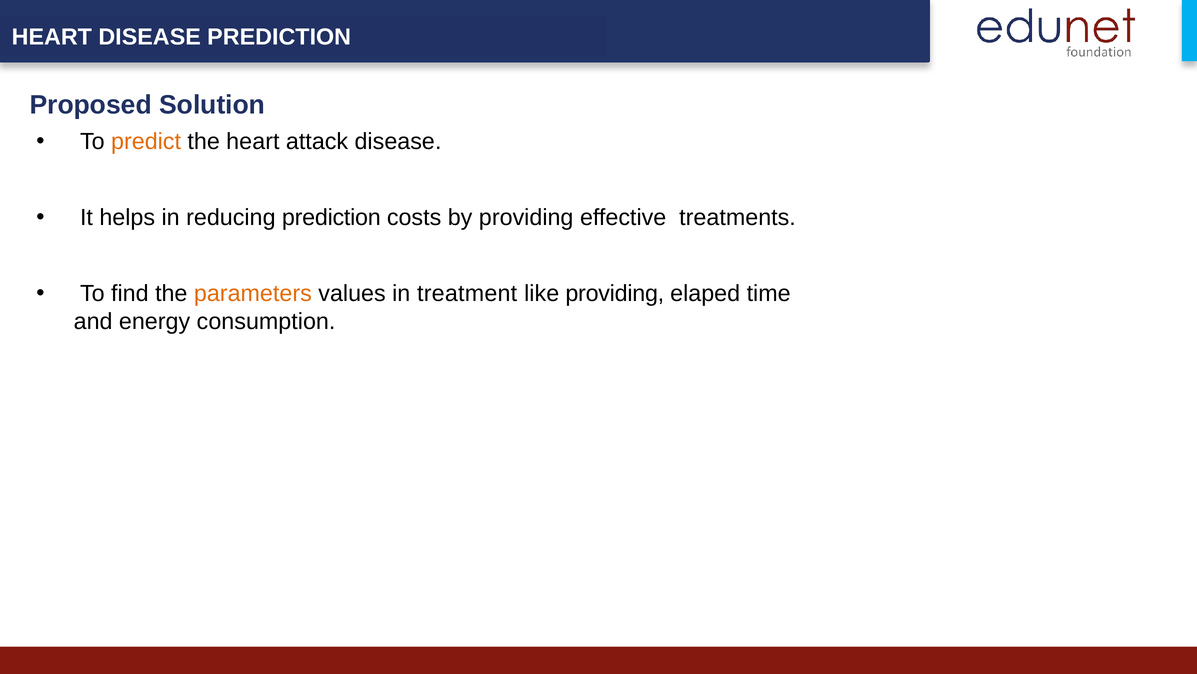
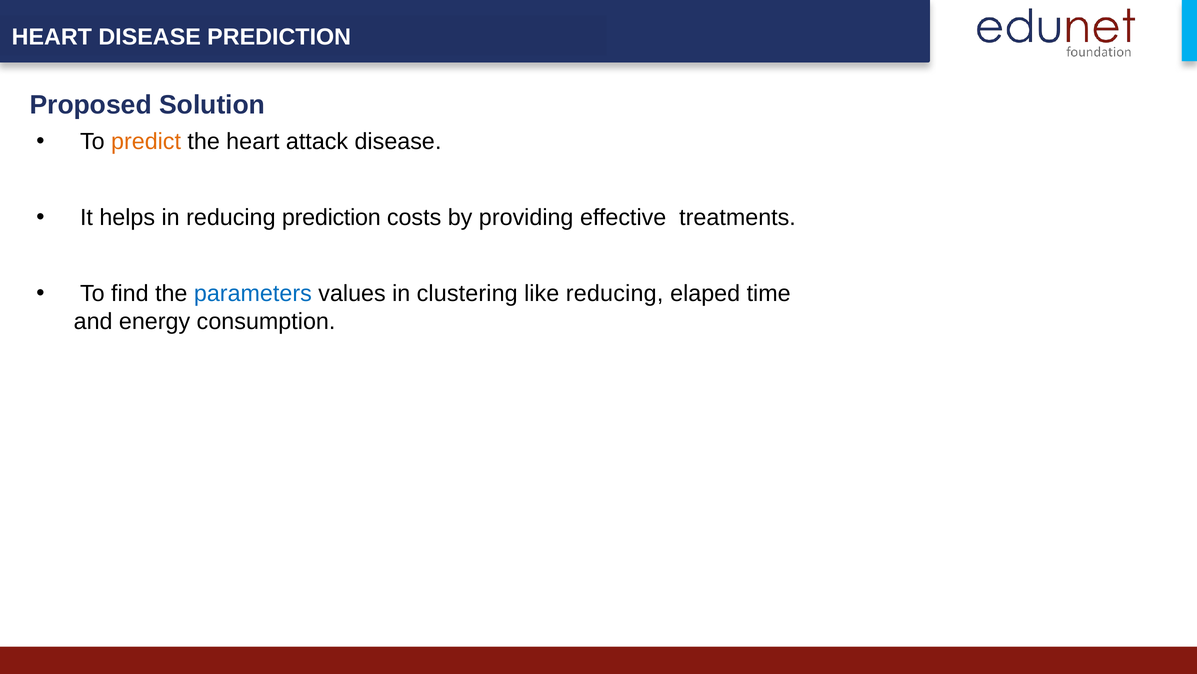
parameters colour: orange -> blue
treatment: treatment -> clustering
like providing: providing -> reducing
